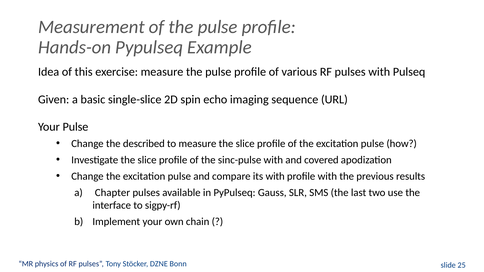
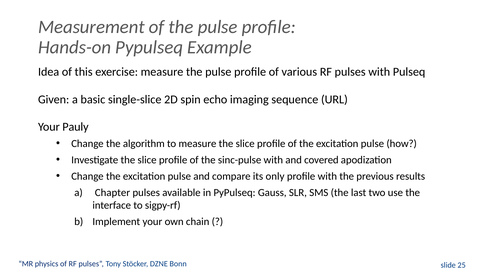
Your Pulse: Pulse -> Pauly
described: described -> algorithm
its with: with -> only
